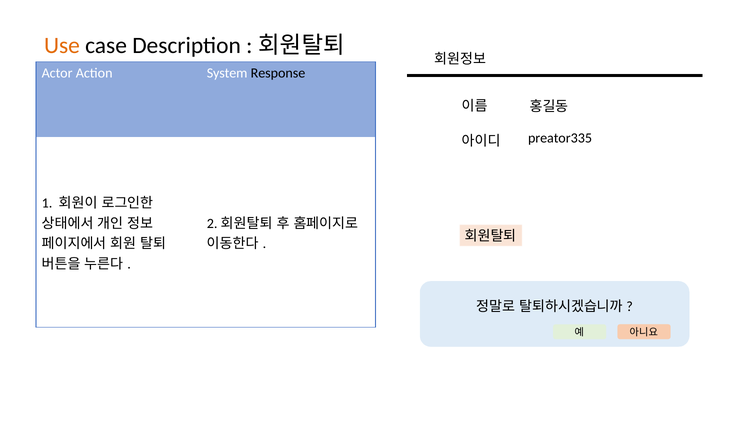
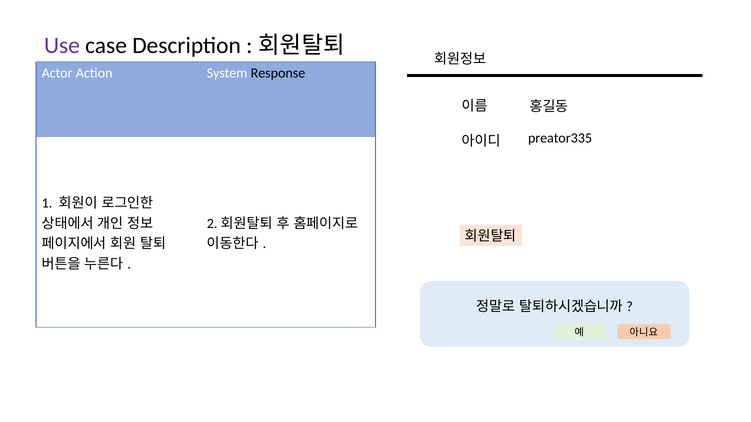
Use colour: orange -> purple
